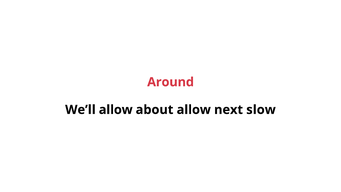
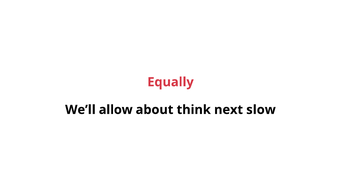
Around: Around -> Equally
about allow: allow -> think
